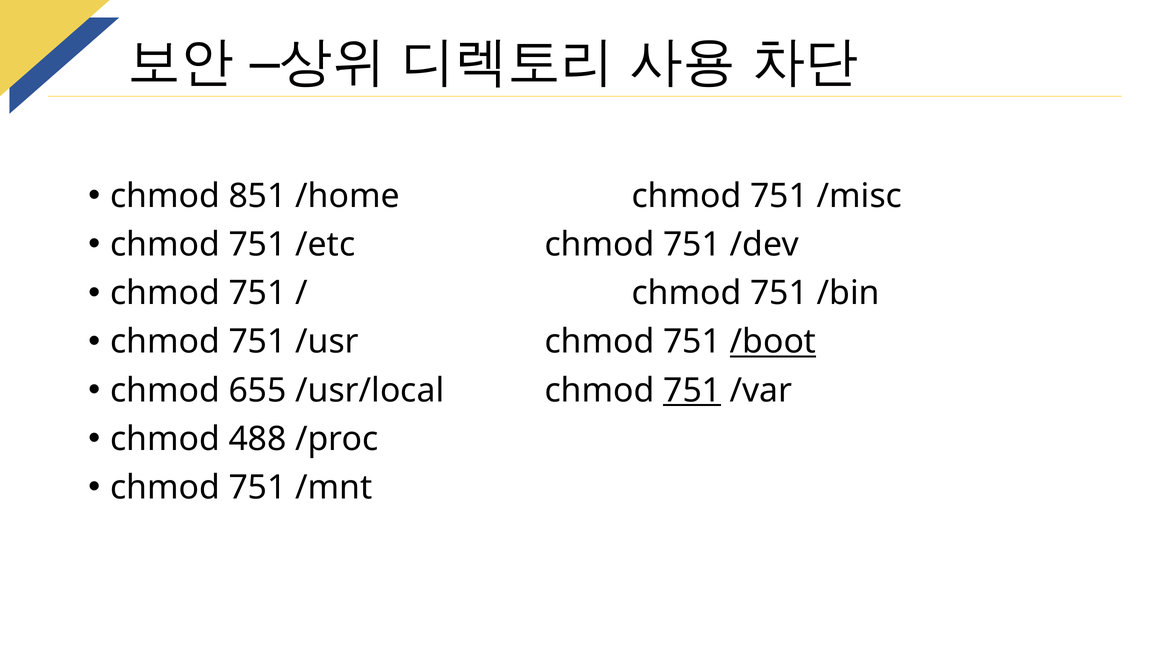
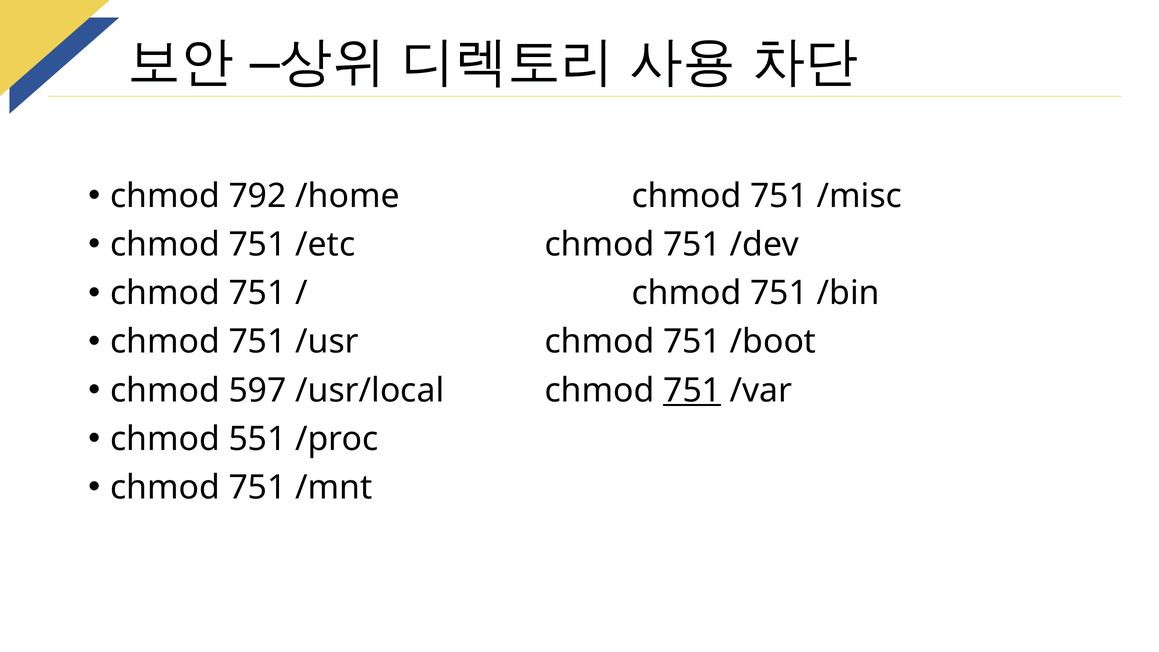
851: 851 -> 792
/boot underline: present -> none
655: 655 -> 597
488: 488 -> 551
